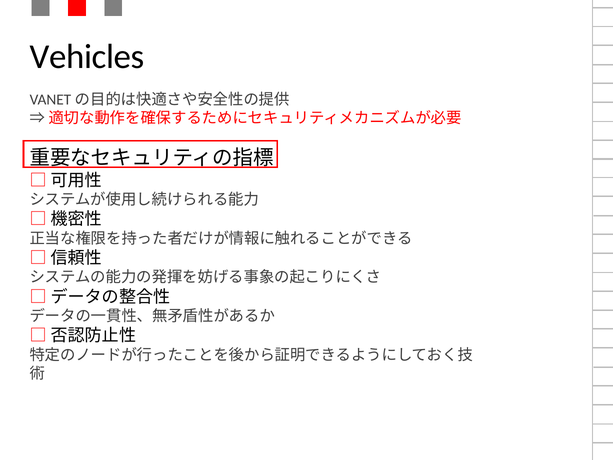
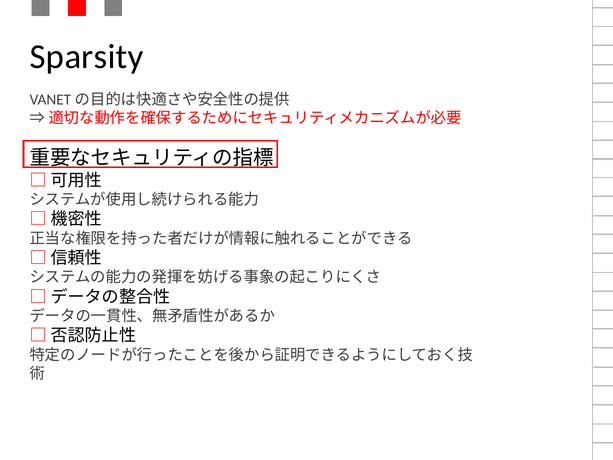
Vehicles: Vehicles -> Sparsity
